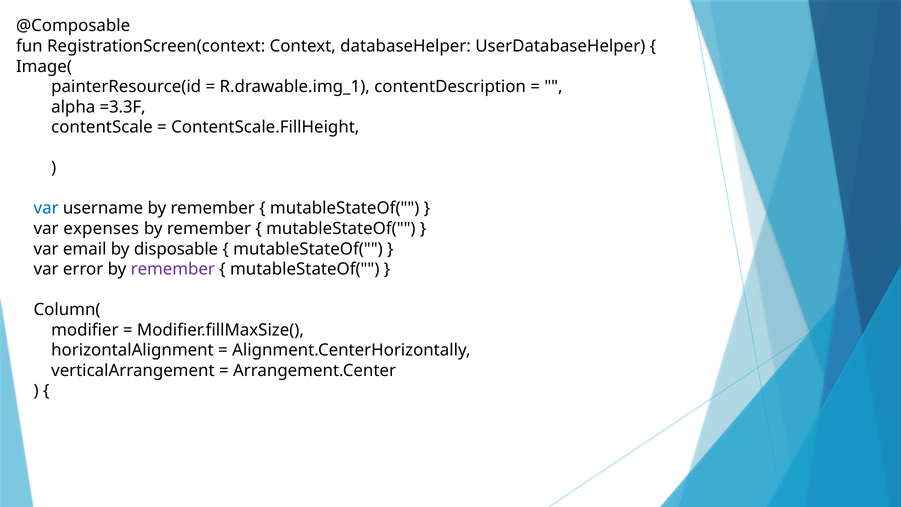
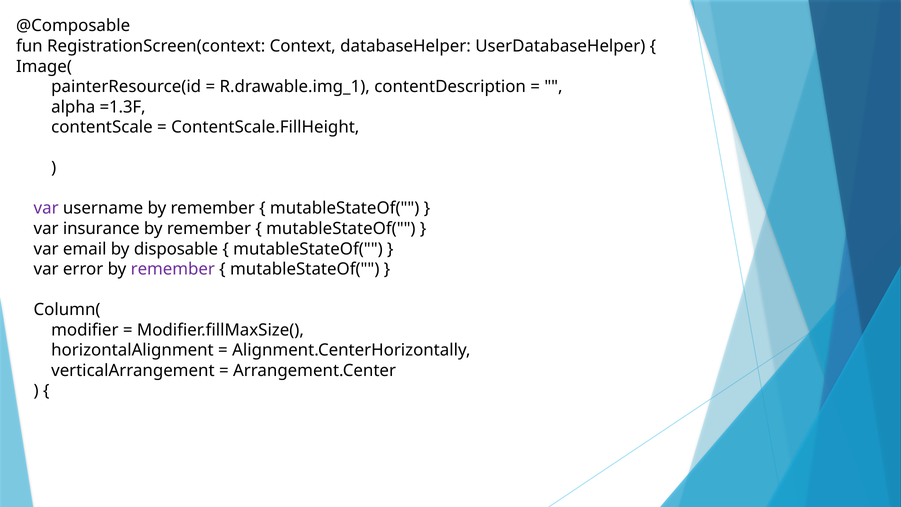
=3.3F: =3.3F -> =1.3F
var at (46, 208) colour: blue -> purple
expenses: expenses -> insurance
